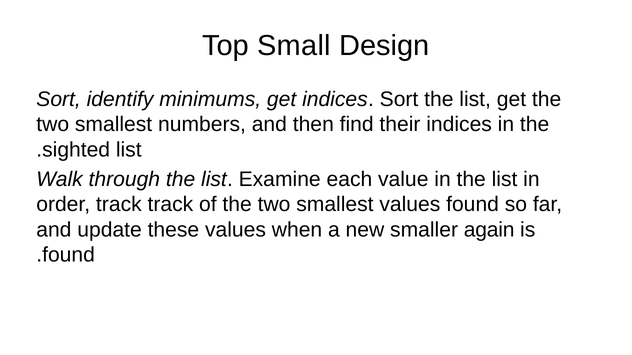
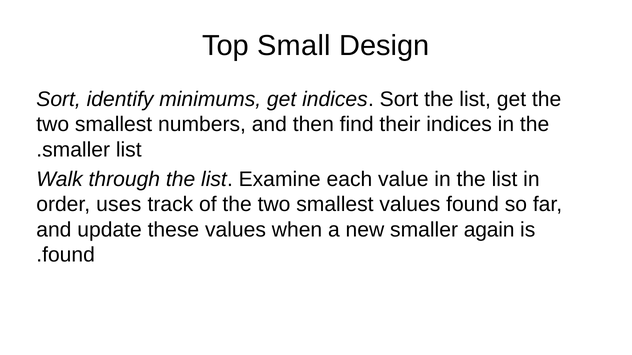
sighted at (76, 150): sighted -> smaller
order track: track -> uses
